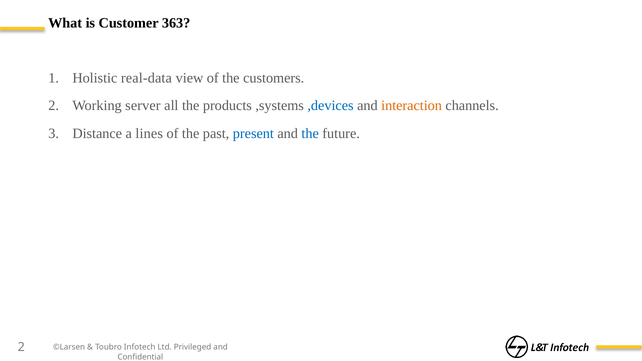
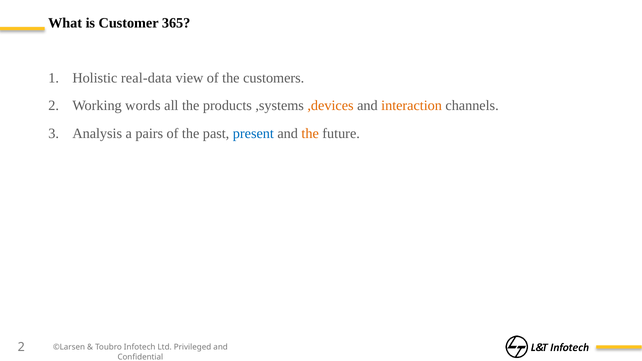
363: 363 -> 365
server: server -> words
,devices colour: blue -> orange
Distance: Distance -> Analysis
lines: lines -> pairs
the at (310, 134) colour: blue -> orange
